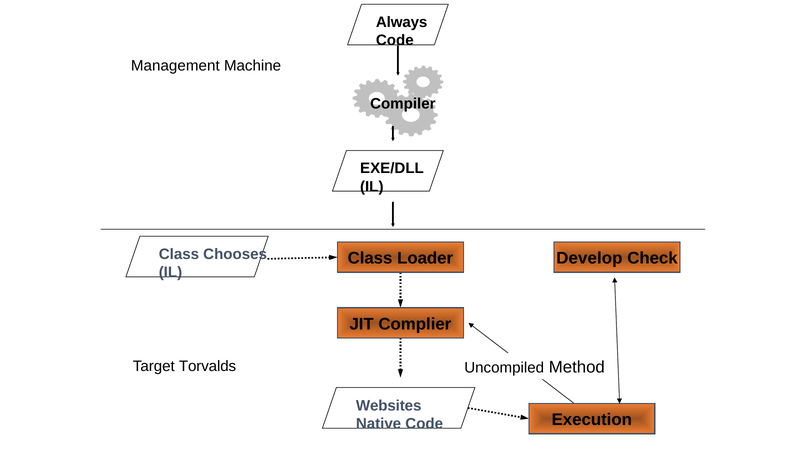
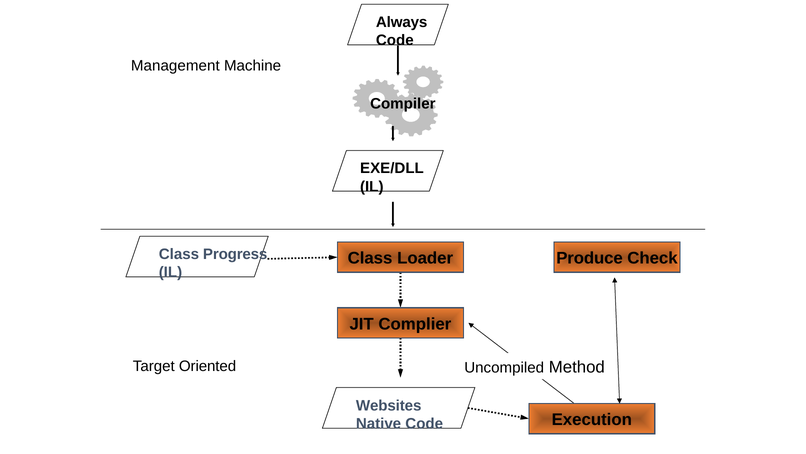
Chooses: Chooses -> Progress
Develop: Develop -> Produce
Torvalds: Torvalds -> Oriented
